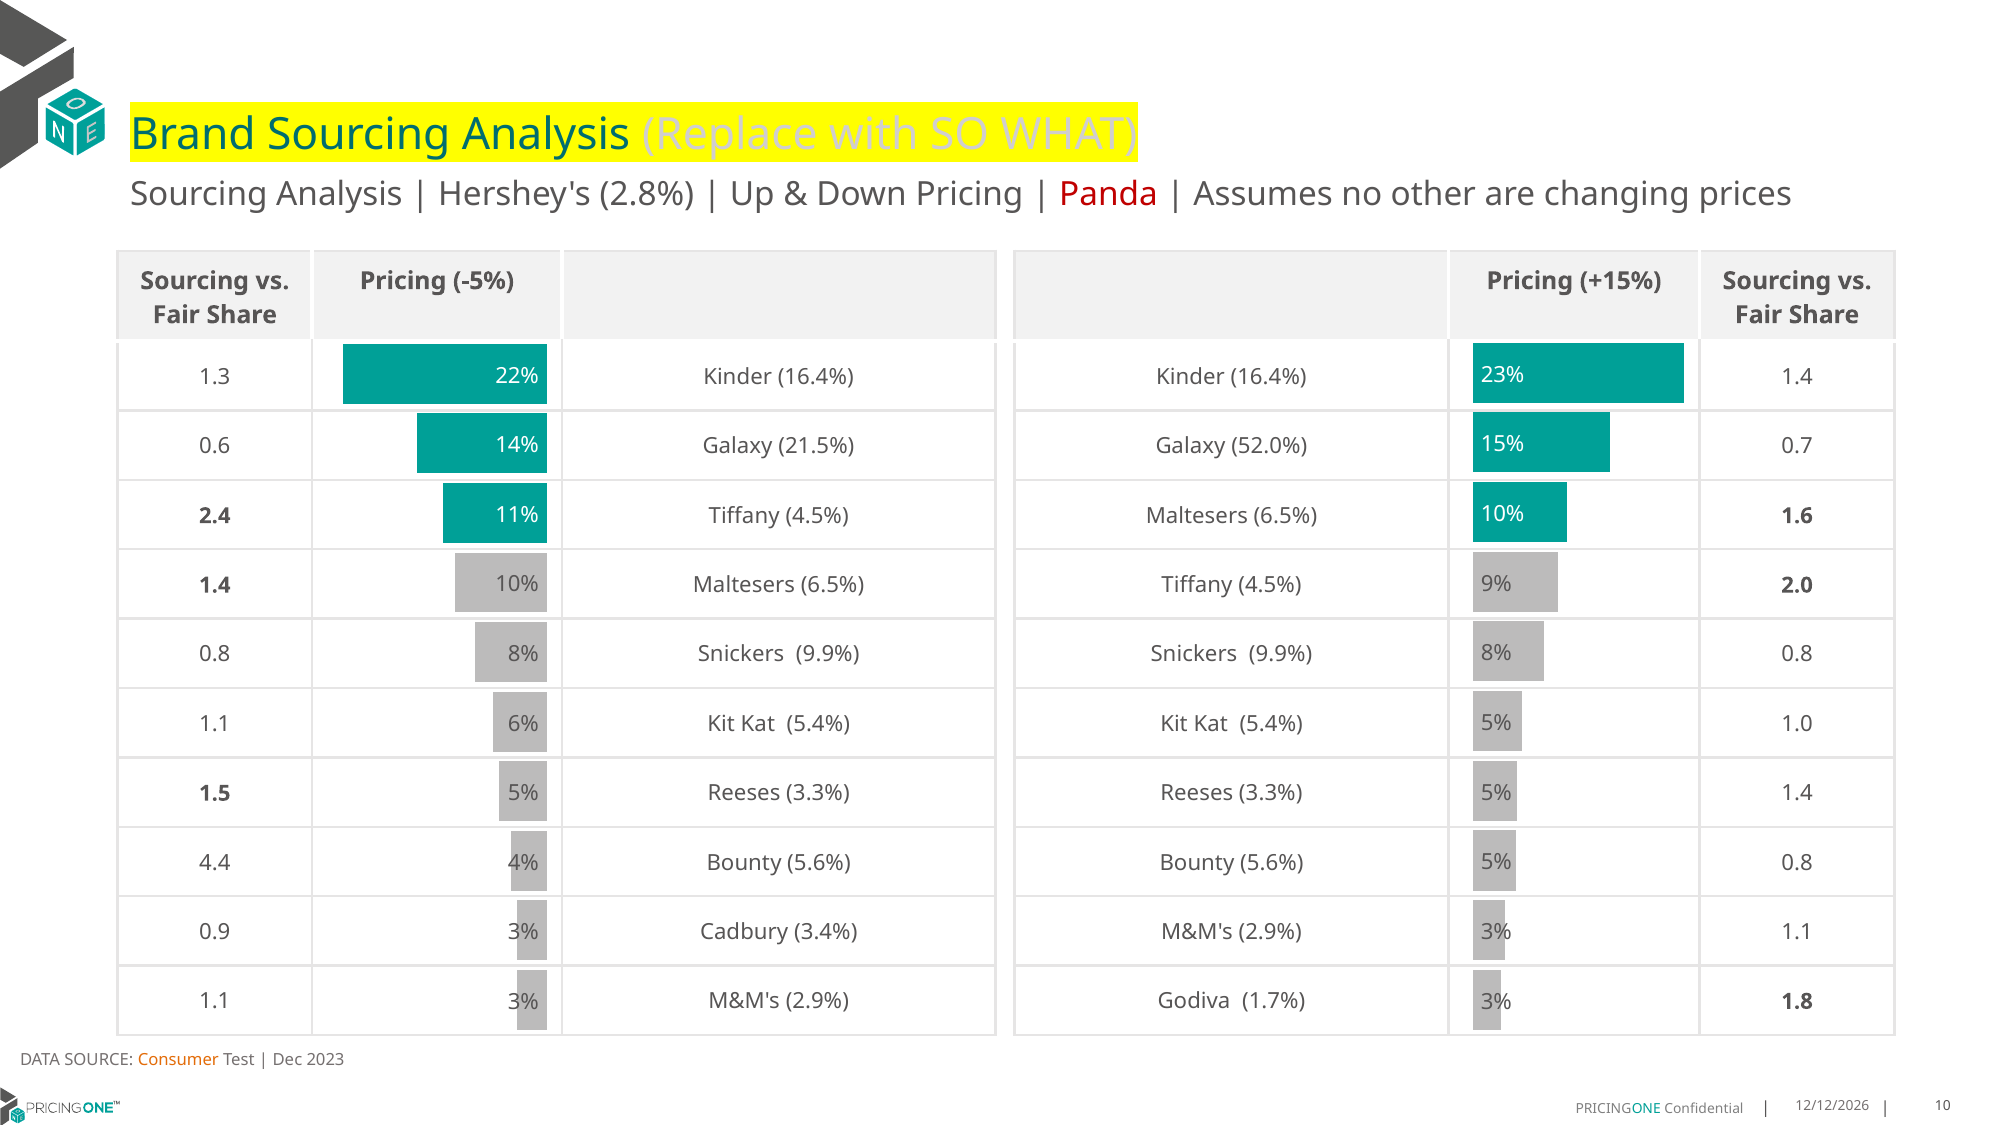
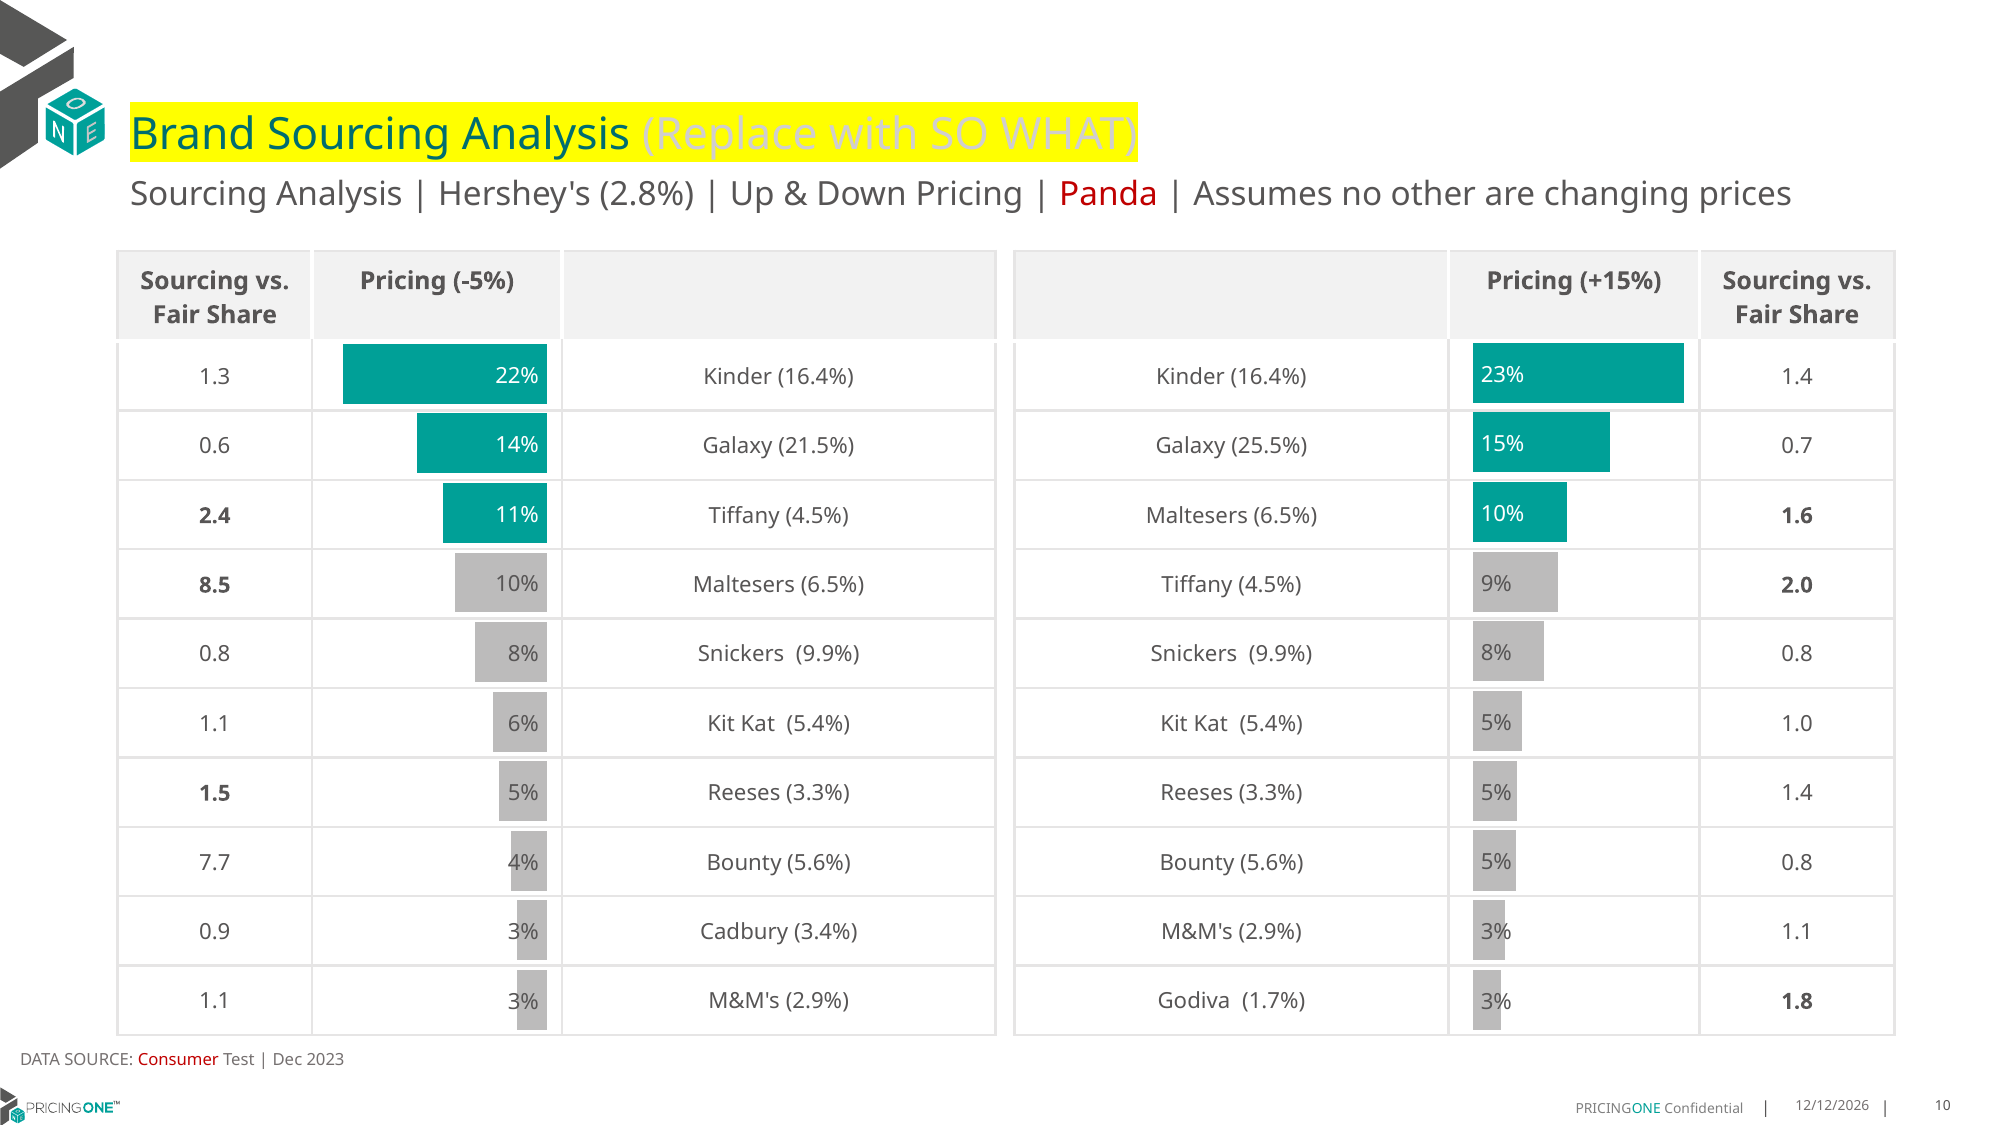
52.0%: 52.0% -> 25.5%
1.4 at (215, 585): 1.4 -> 8.5
4.4: 4.4 -> 7.7
Consumer colour: orange -> red
